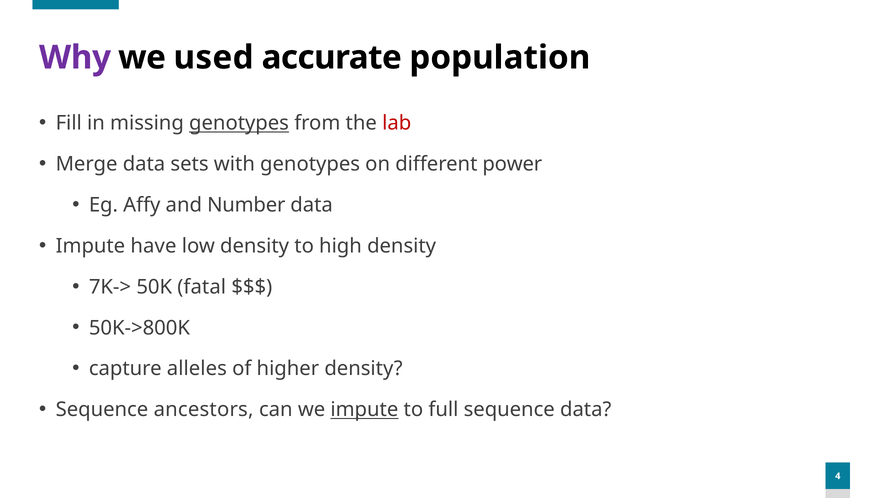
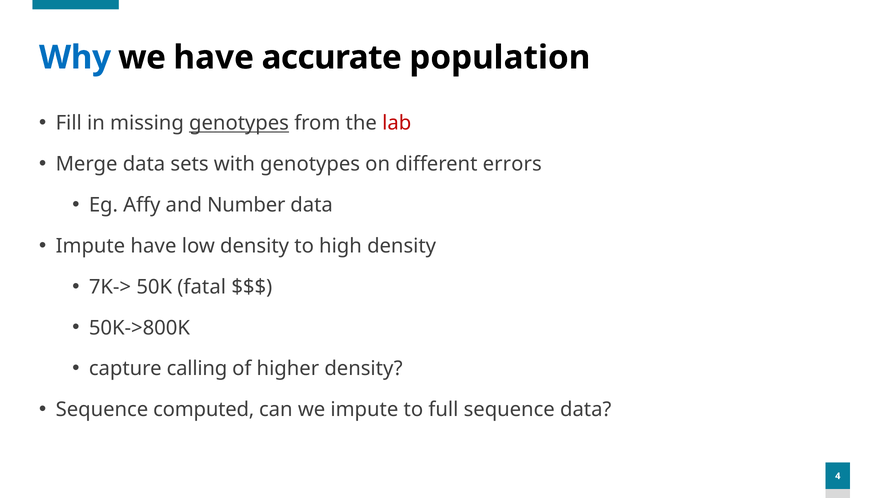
Why colour: purple -> blue
we used: used -> have
power: power -> errors
alleles: alleles -> calling
ancestors: ancestors -> computed
impute at (364, 410) underline: present -> none
